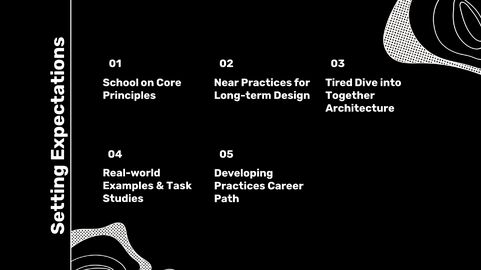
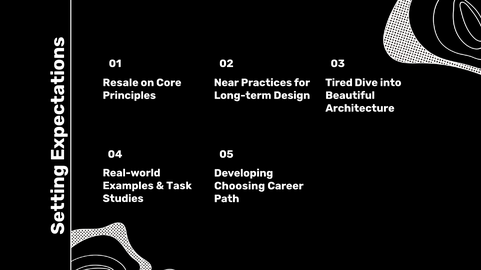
School: School -> Resale
Together: Together -> Beautiful
Practices at (240, 186): Practices -> Choosing
